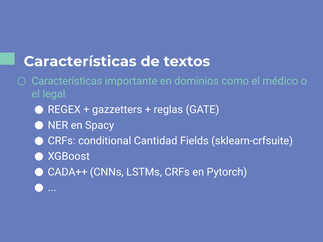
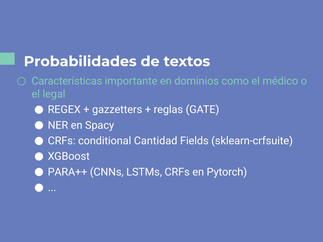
Características at (80, 62): Características -> Probabilidades
CADA++: CADA++ -> PARA++
